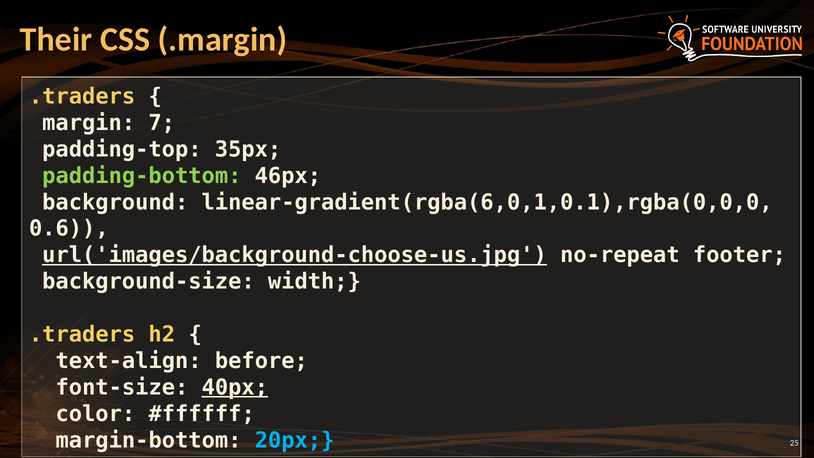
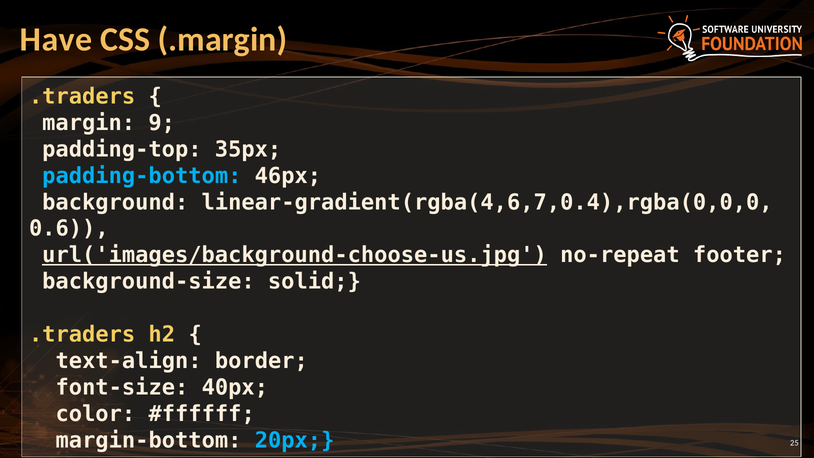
Their: Their -> Have
7: 7 -> 9
padding-bottom colour: light green -> light blue
linear-gradient(rgba(6,0,1,0.1),rgba(0,0,0: linear-gradient(rgba(6,0,1,0.1),rgba(0,0,0 -> linear-gradient(rgba(4,6,7,0.4),rgba(0,0,0
width: width -> solid
before: before -> border
40px underline: present -> none
